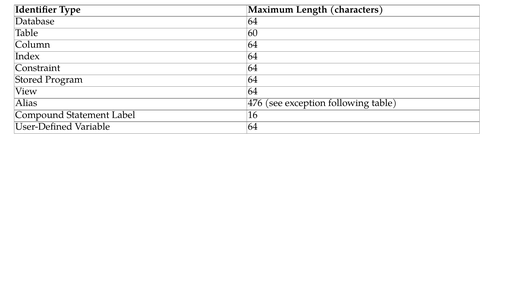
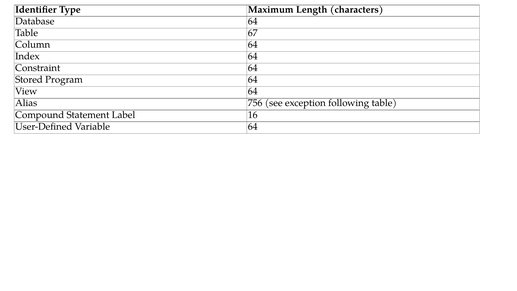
60: 60 -> 67
476: 476 -> 756
